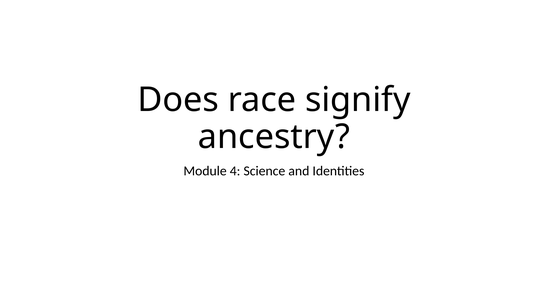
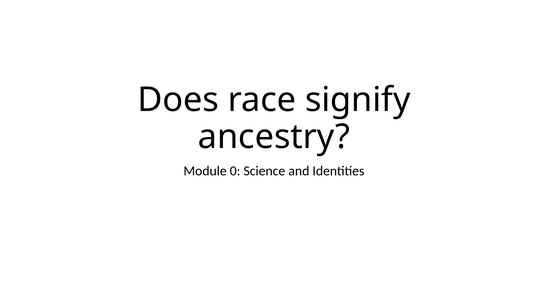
4: 4 -> 0
